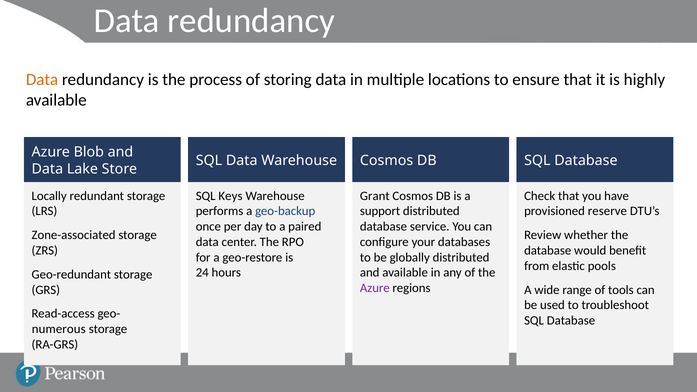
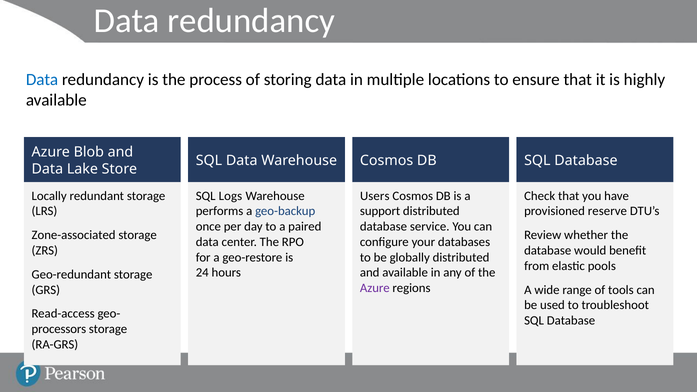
Data at (42, 80) colour: orange -> blue
Keys: Keys -> Logs
Grant: Grant -> Users
numerous: numerous -> processors
